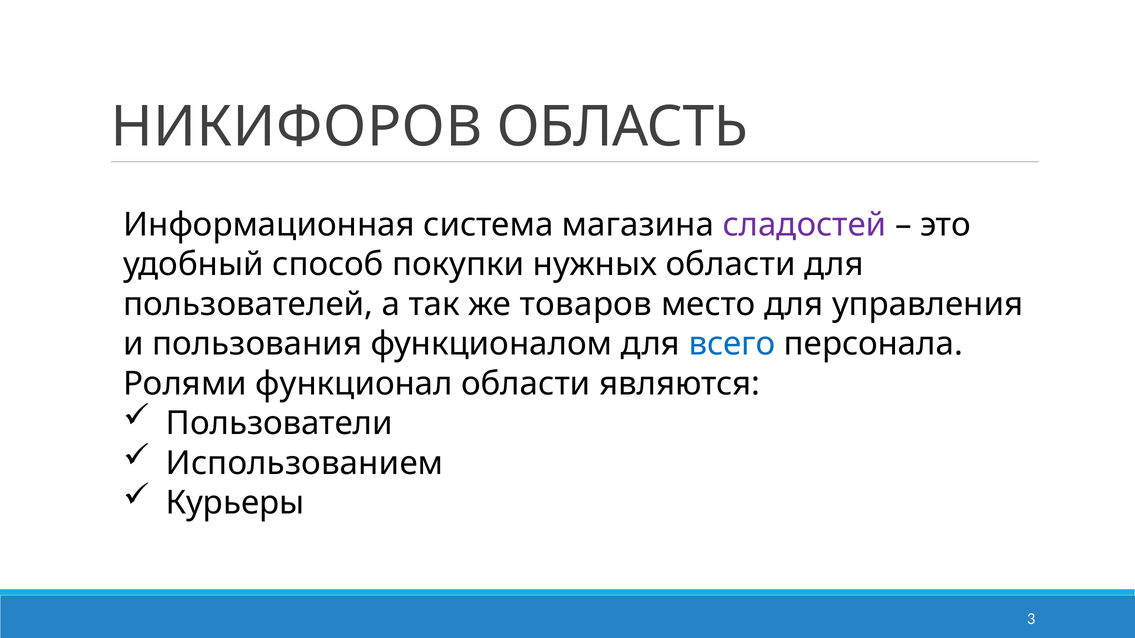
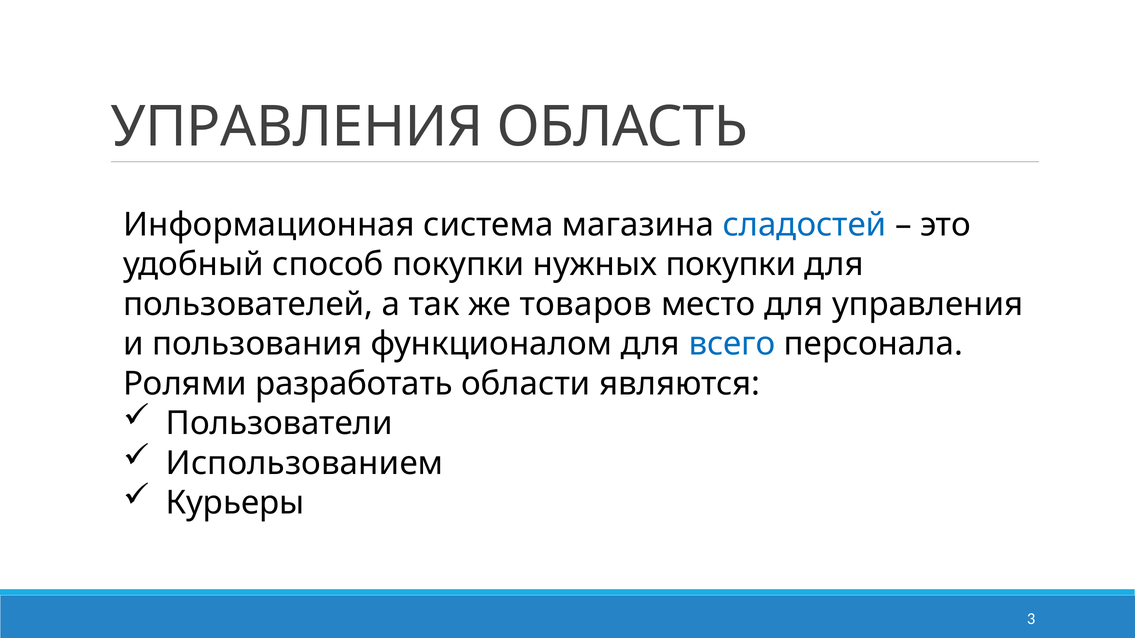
НИКИФОРОВ at (297, 127): НИКИФОРОВ -> УПРАВЛЕНИЯ
сладостей colour: purple -> blue
нужных области: области -> покупки
функционал: функционал -> разработать
